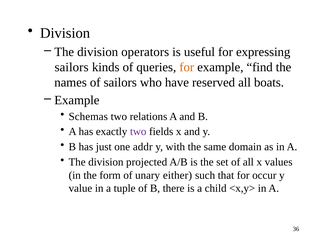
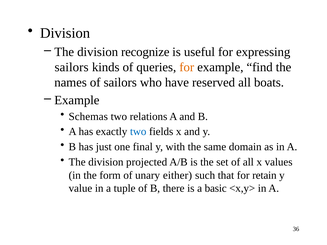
operators: operators -> recognize
two at (138, 132) colour: purple -> blue
addr: addr -> final
occur: occur -> retain
child: child -> basic
